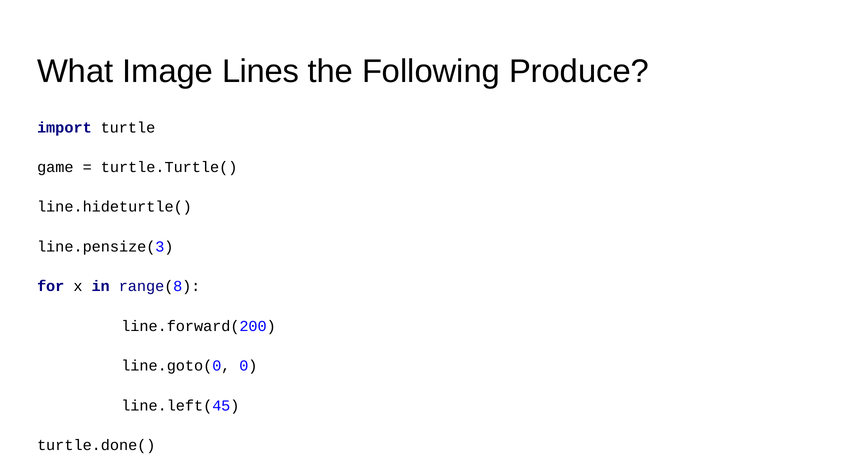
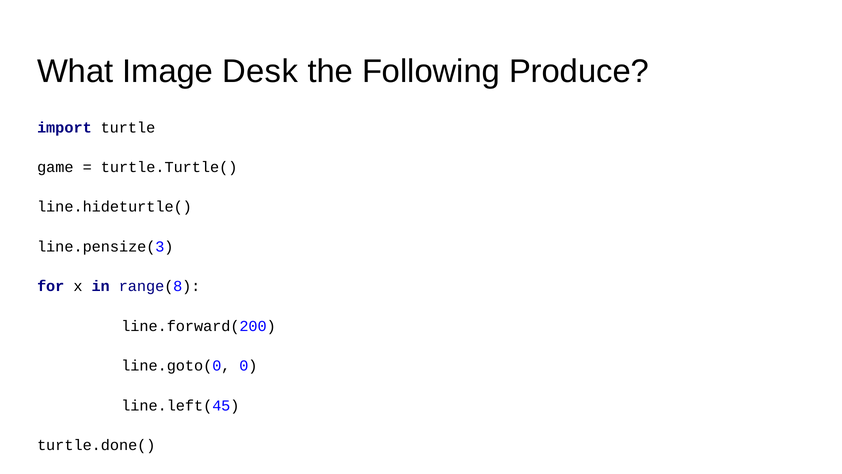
Lines: Lines -> Desk
